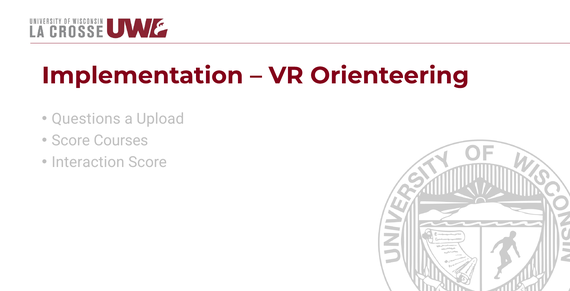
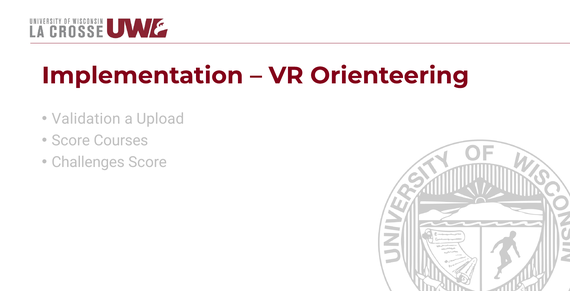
Questions: Questions -> Validation
Interaction: Interaction -> Challenges
